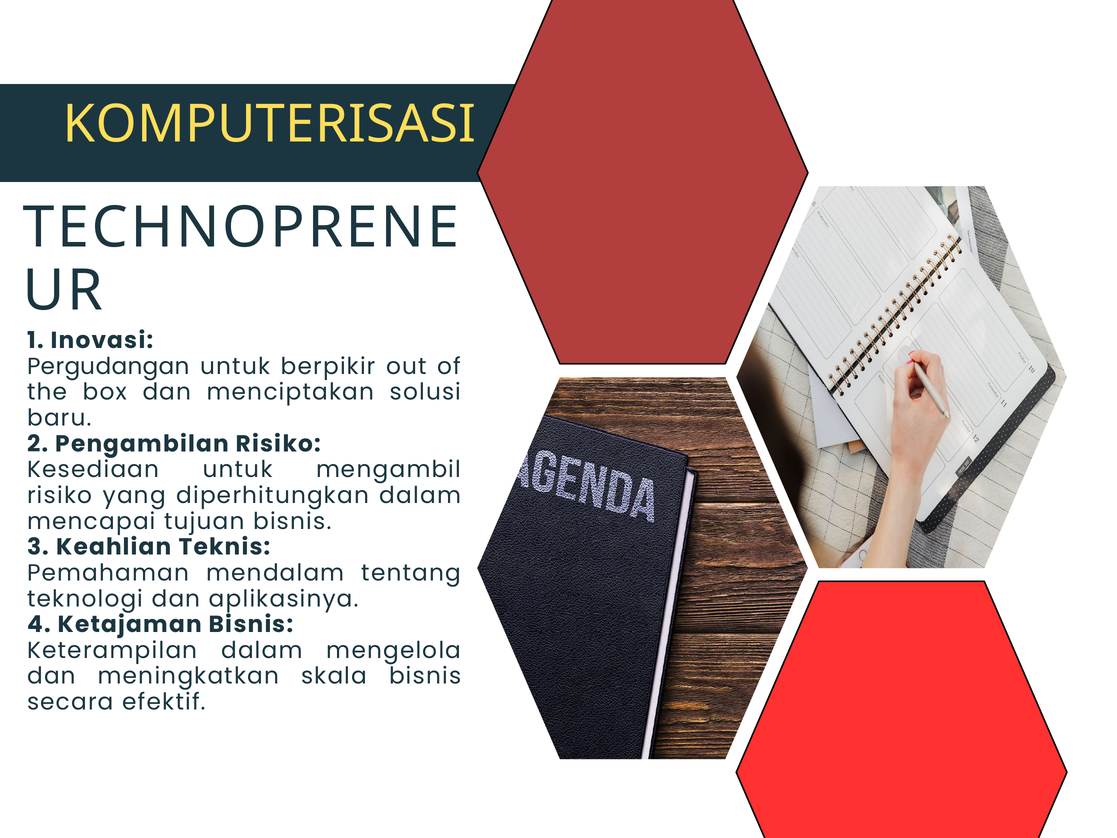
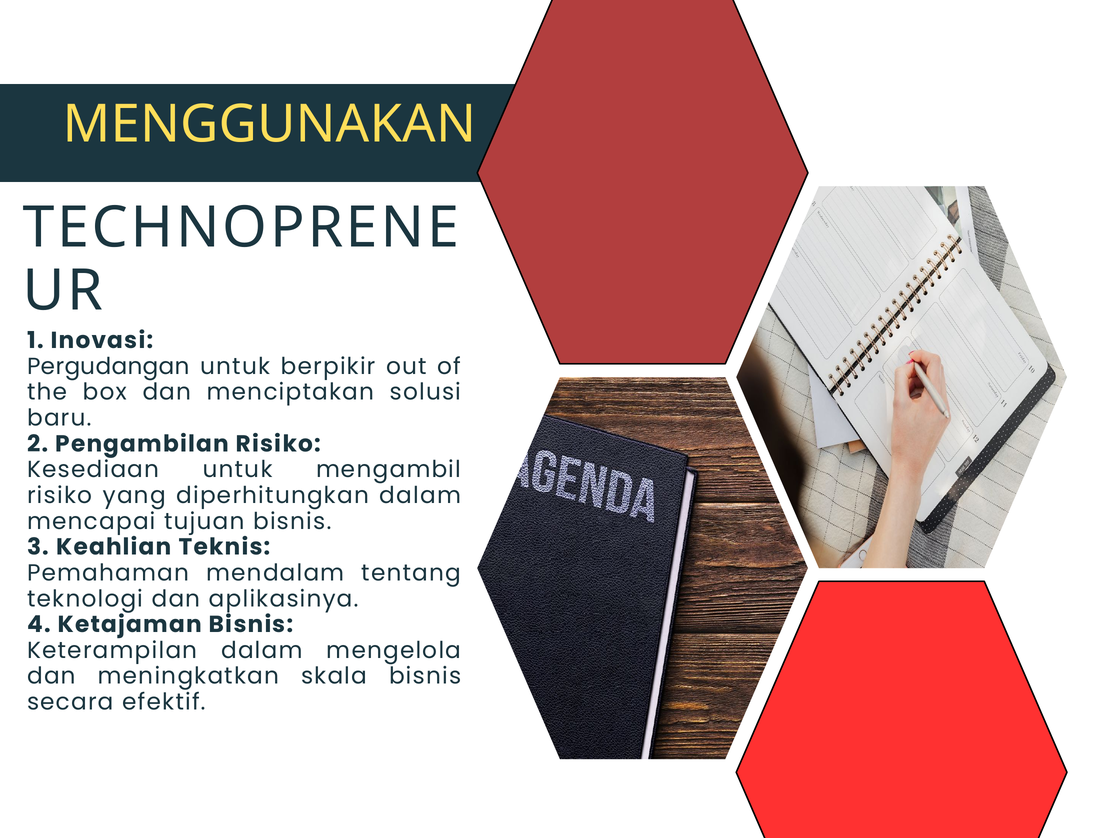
KOMPUTERISASI: KOMPUTERISASI -> MENGGUNAKAN
